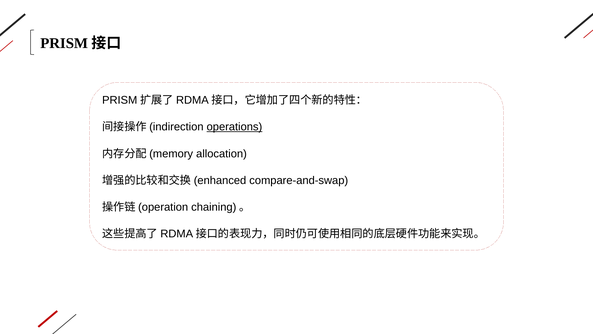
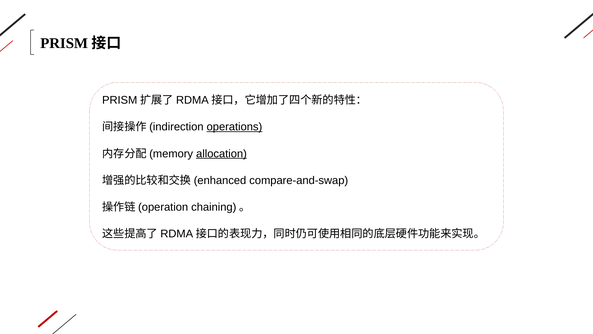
allocation underline: none -> present
